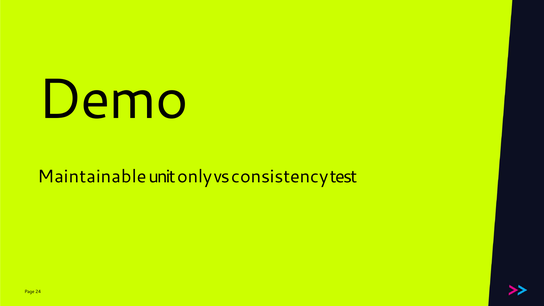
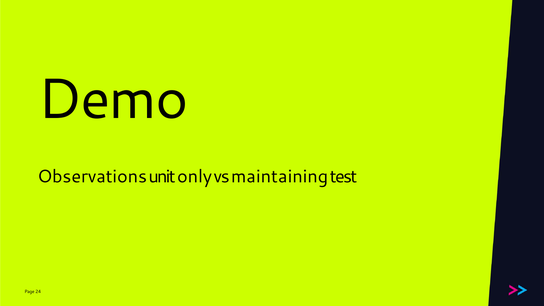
Maintainable: Maintainable -> Observations
consistency: consistency -> maintaining
